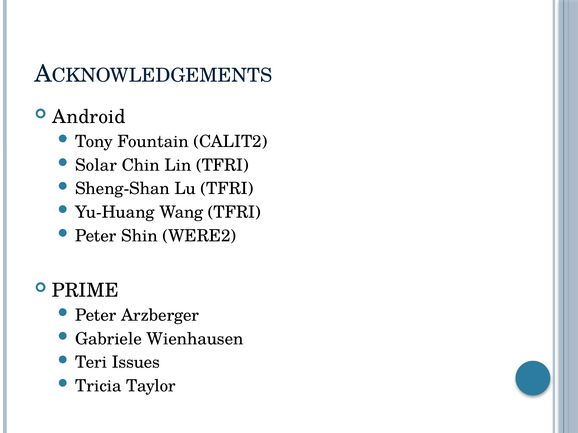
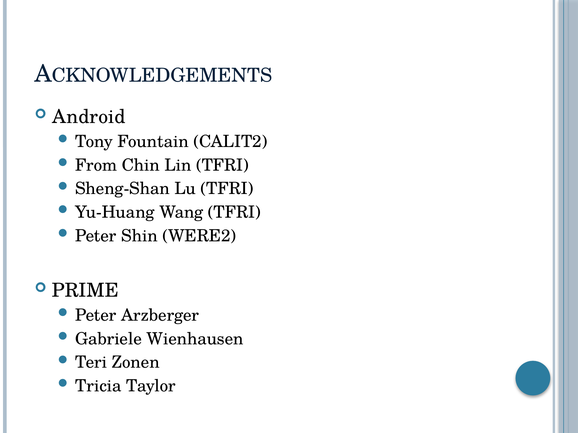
Solar: Solar -> From
Issues: Issues -> Zonen
